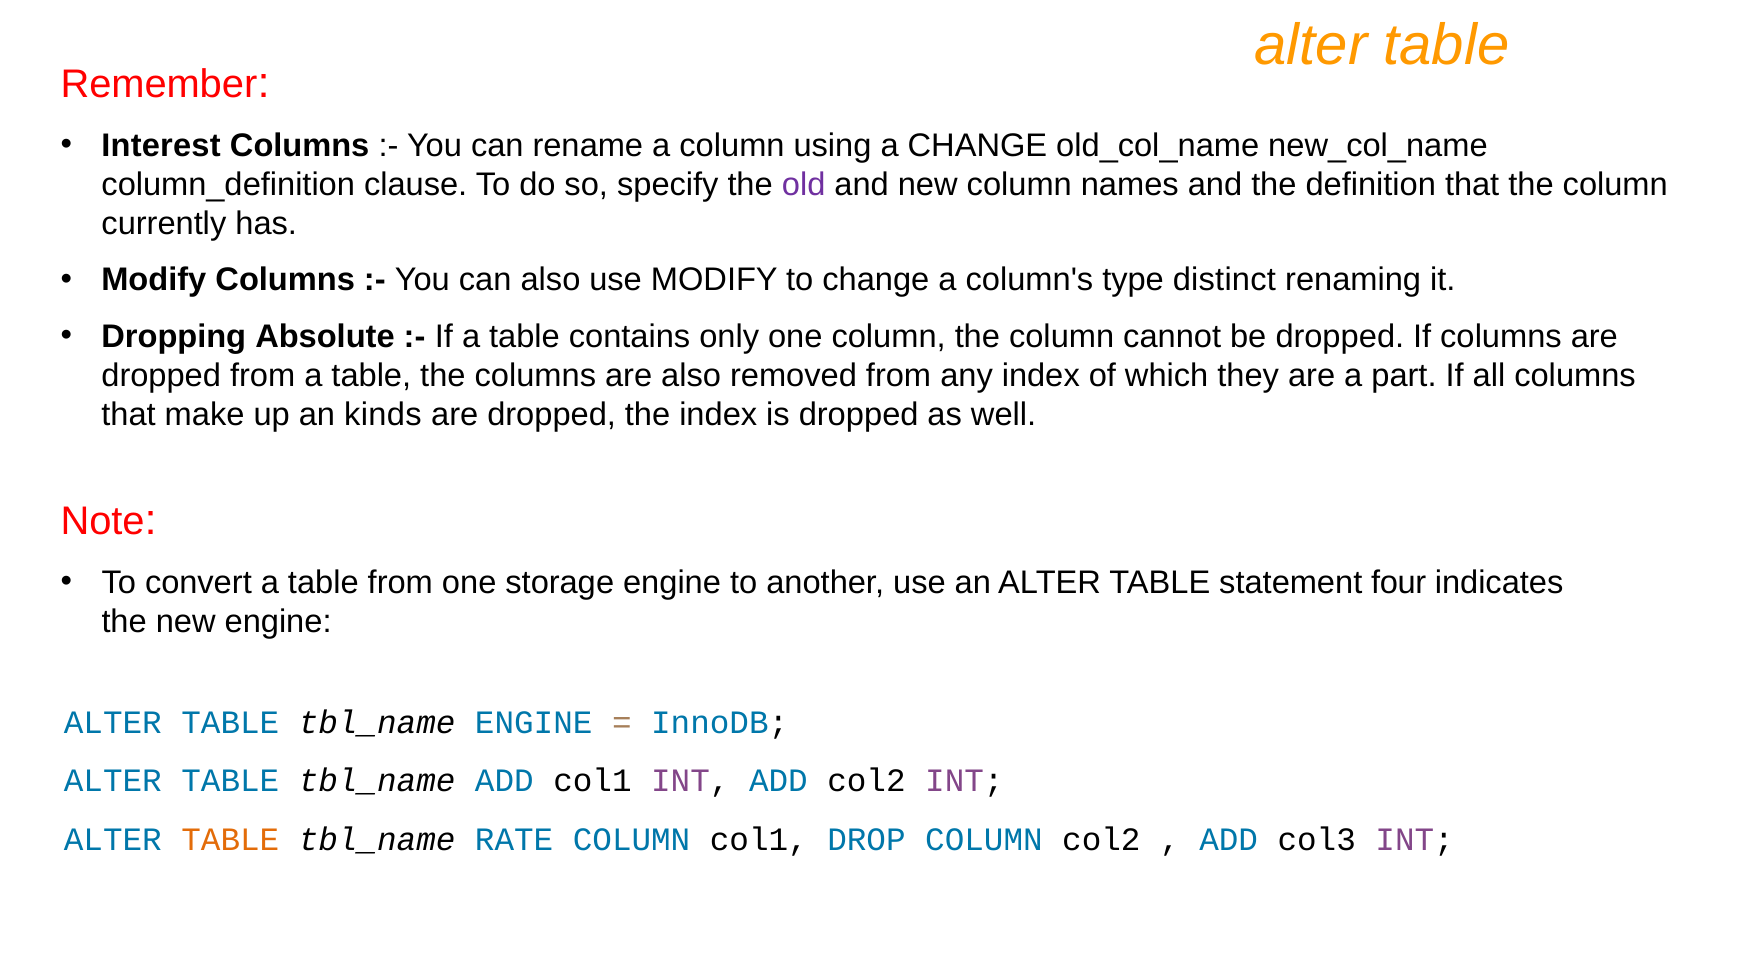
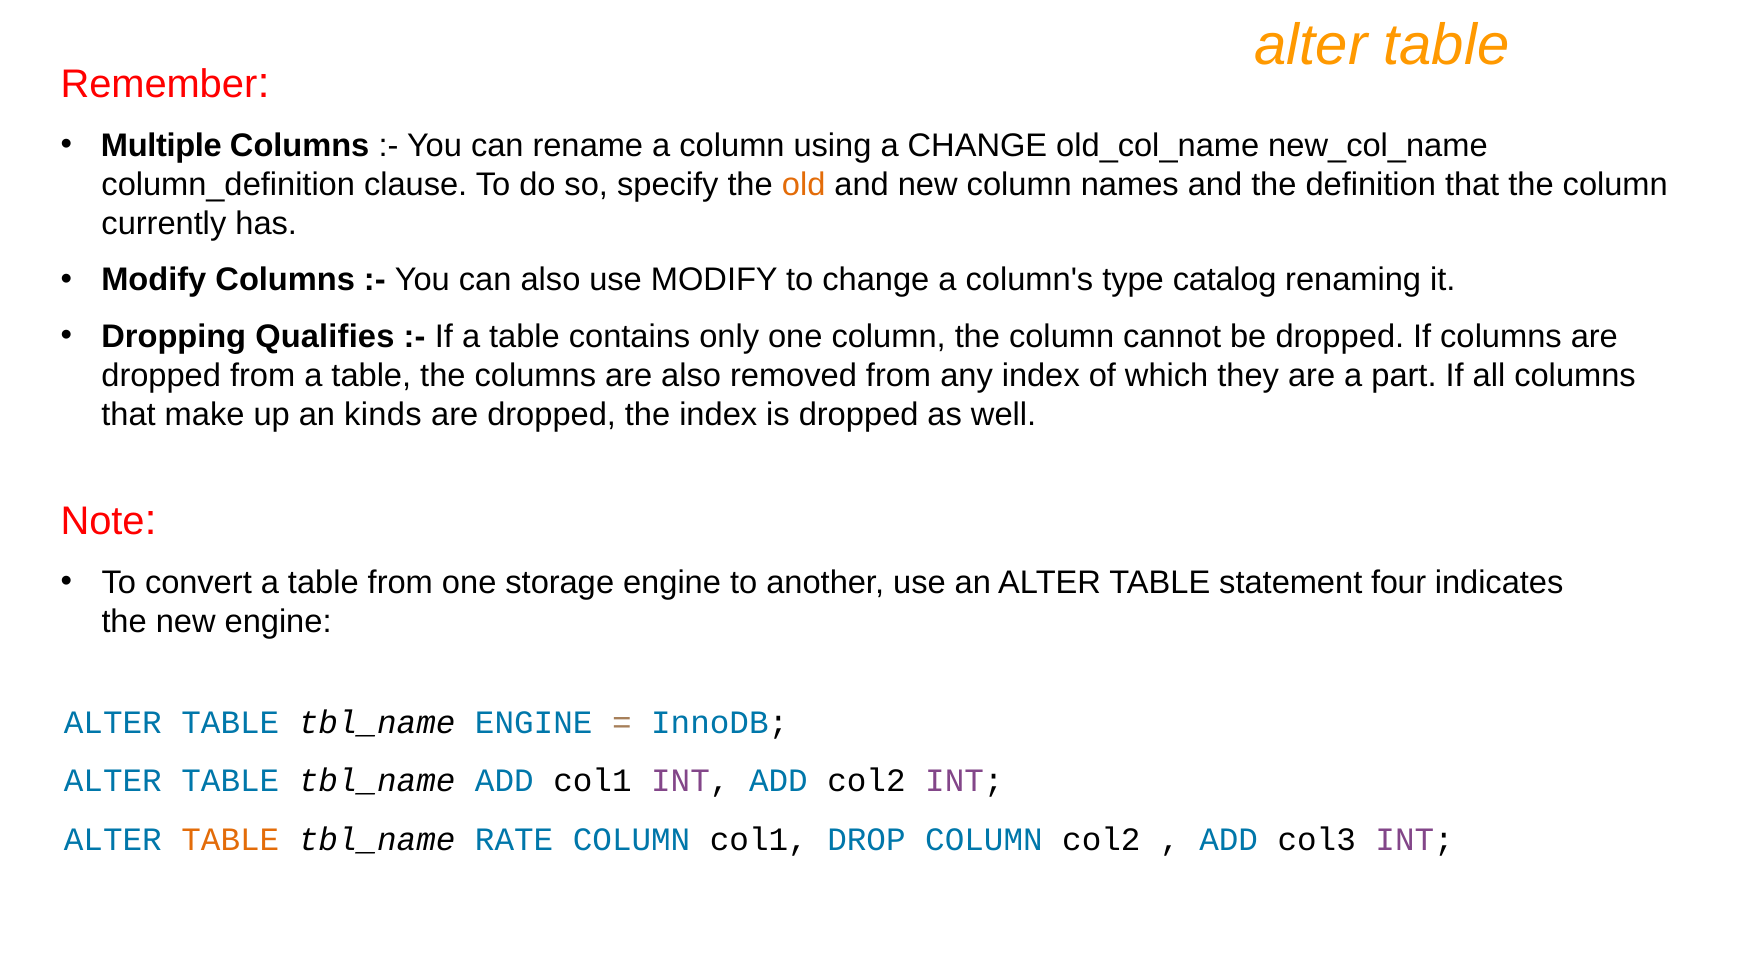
Interest: Interest -> Multiple
old colour: purple -> orange
distinct: distinct -> catalog
Absolute: Absolute -> Qualifies
